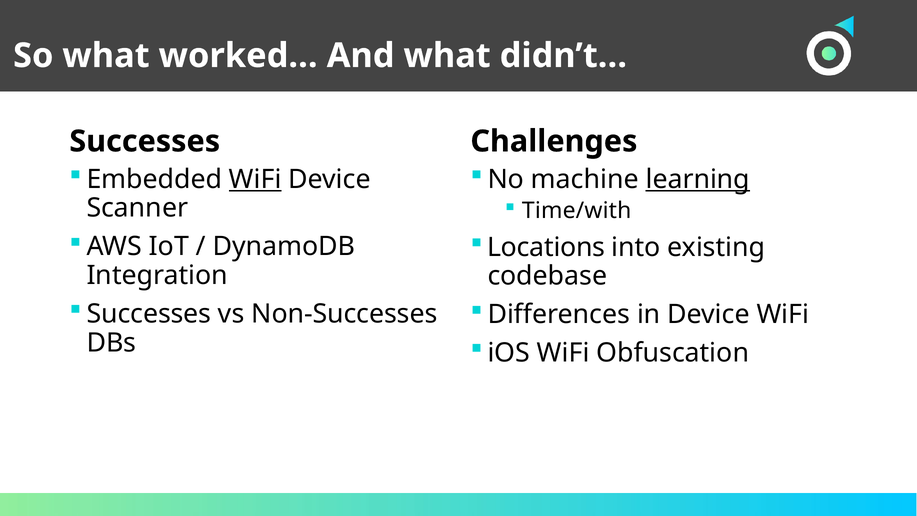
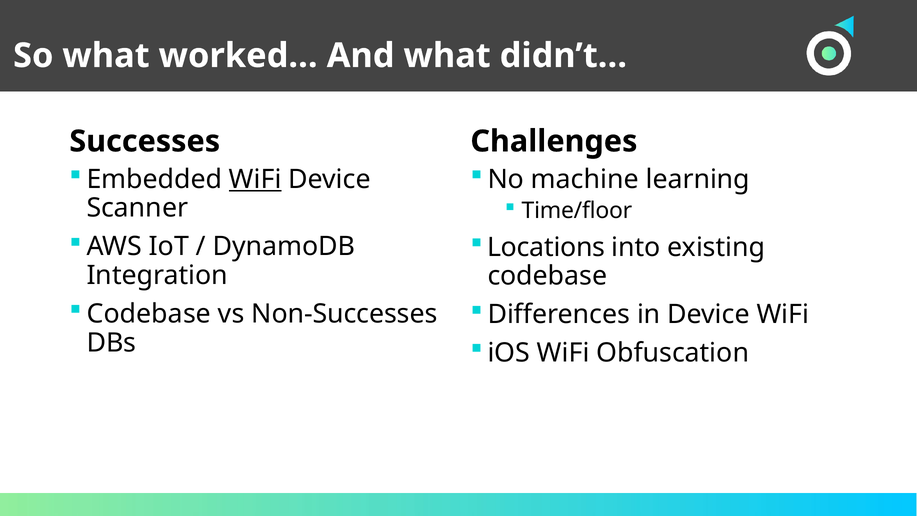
learning underline: present -> none
Time/with: Time/with -> Time/floor
Successes at (149, 314): Successes -> Codebase
